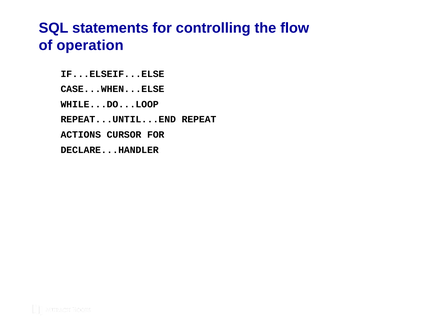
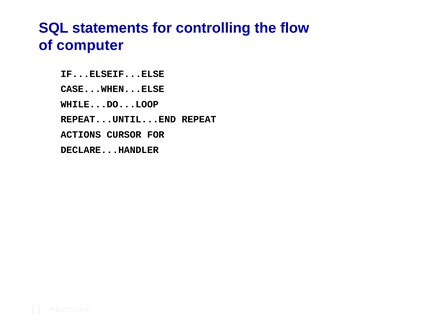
operation: operation -> computer
